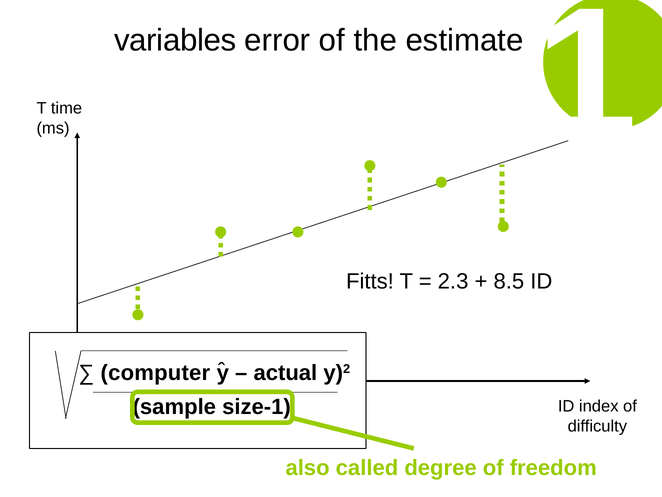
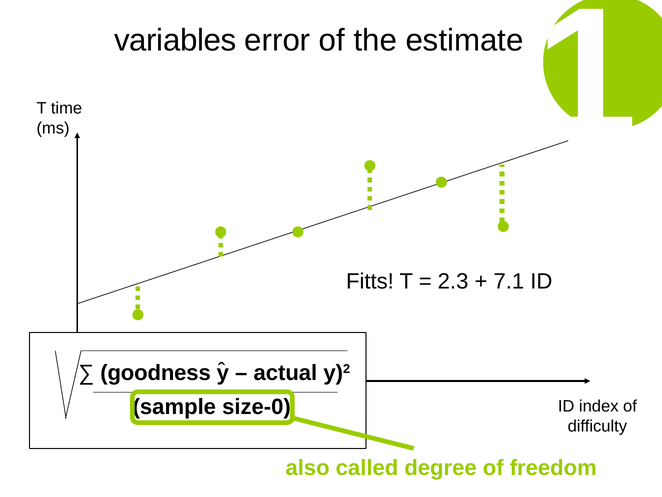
8.5: 8.5 -> 7.1
computer: computer -> goodness
size-1: size-1 -> size-0
